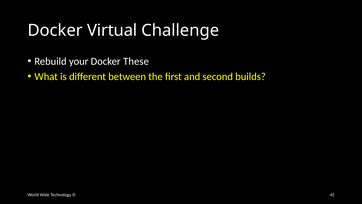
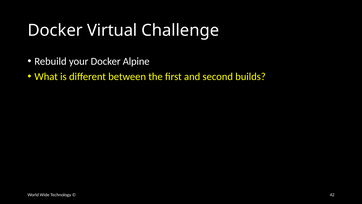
These: These -> Alpine
